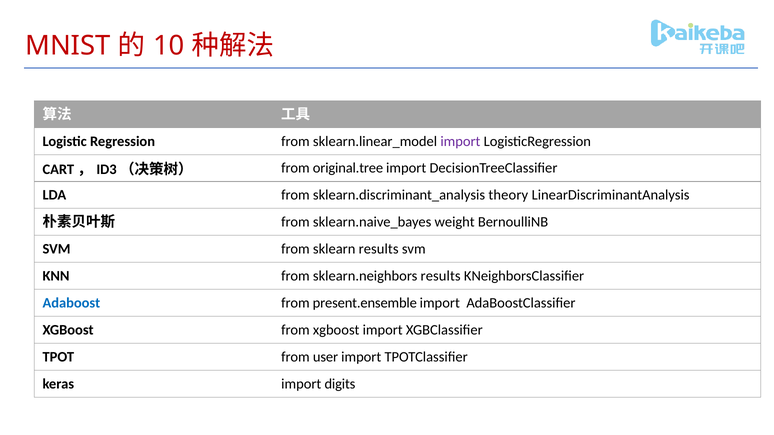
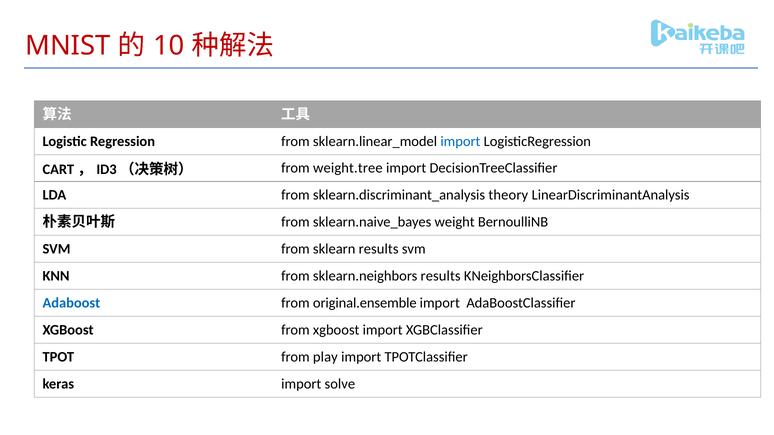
import at (460, 141) colour: purple -> blue
original.tree: original.tree -> weight.tree
present.ensemble: present.ensemble -> original.ensemble
user: user -> play
digits: digits -> solve
